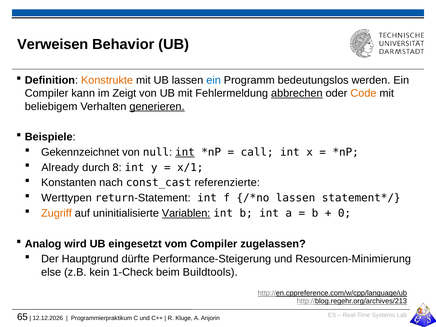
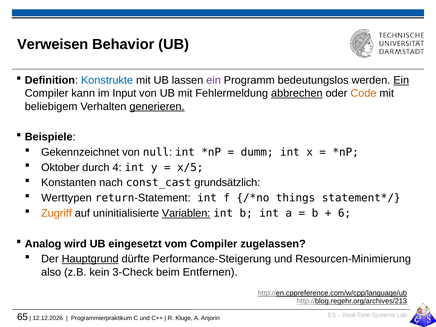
Konstrukte colour: orange -> blue
ein at (214, 80) colour: blue -> purple
Ein at (401, 80) underline: none -> present
Zeigt: Zeigt -> Input
int at (185, 152) underline: present -> none
call: call -> dumm
Already: Already -> Oktober
8: 8 -> 4
x/1: x/1 -> x/5
referenzierte: referenzierte -> grundsätzlich
lassen at (296, 198): lassen -> things
0: 0 -> 6
Hauptgrund underline: none -> present
else: else -> also
1-Check: 1-Check -> 3-Check
Buildtools: Buildtools -> Entfernen
